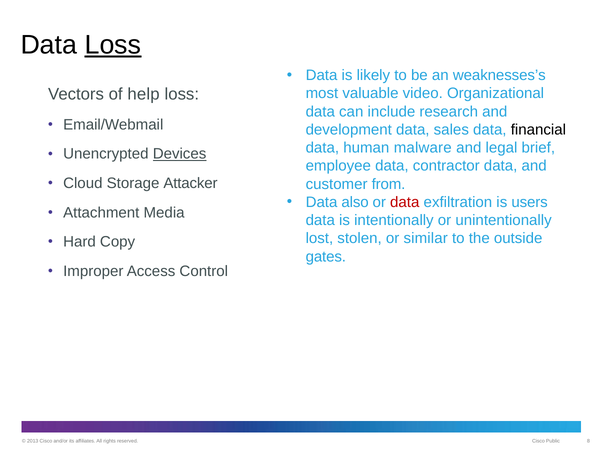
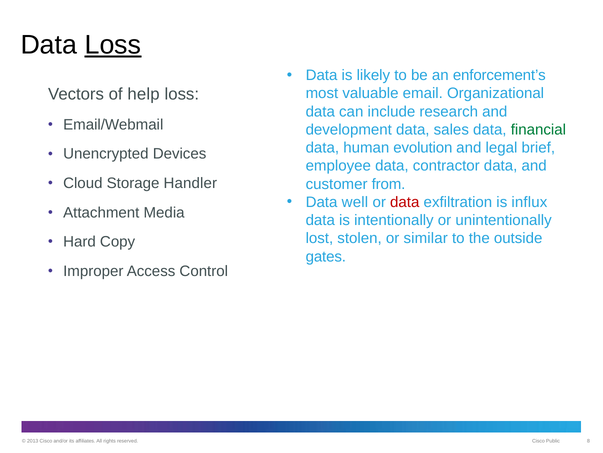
weaknesses’s: weaknesses’s -> enforcement’s
video: video -> email
financial colour: black -> green
malware: malware -> evolution
Devices underline: present -> none
Attacker: Attacker -> Handler
also: also -> well
users: users -> influx
